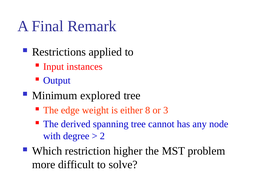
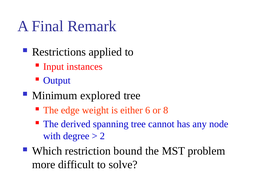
8: 8 -> 6
3: 3 -> 8
higher: higher -> bound
